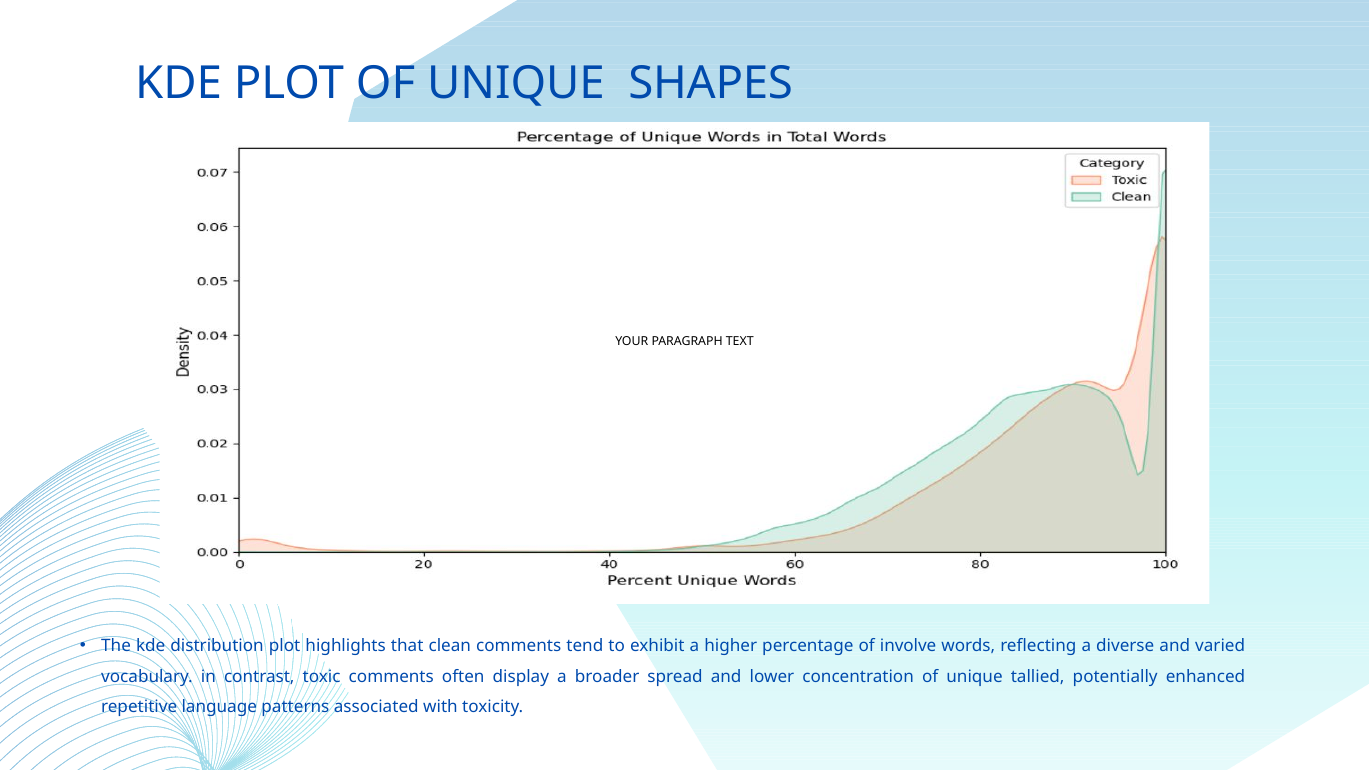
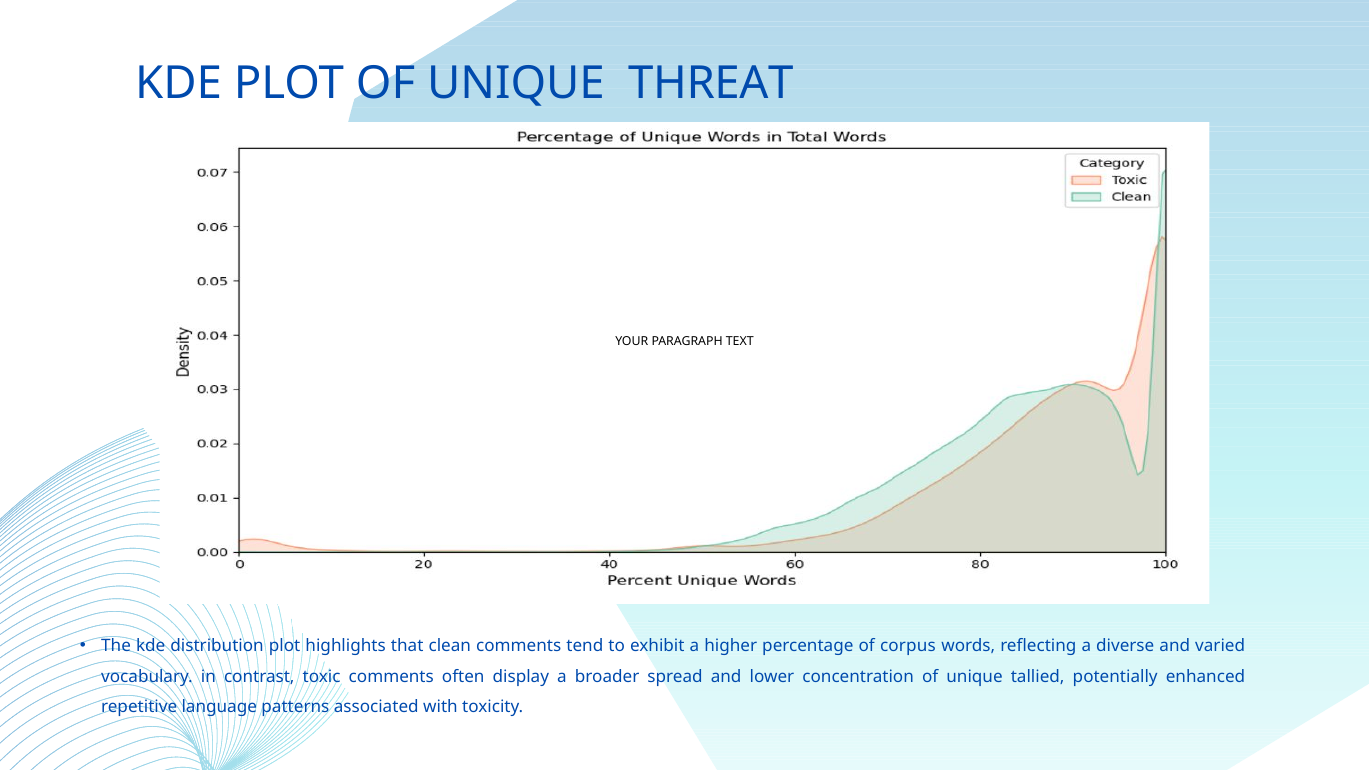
SHAPES: SHAPES -> THREAT
involve: involve -> corpus
